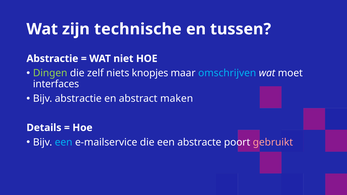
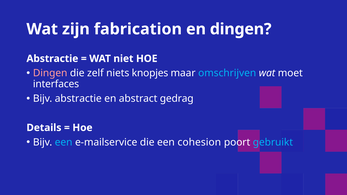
technische: technische -> fabrication
en tussen: tussen -> dingen
Dingen at (50, 73) colour: light green -> pink
maken: maken -> gedrag
abstracte: abstracte -> cohesion
gebruikt colour: pink -> light blue
